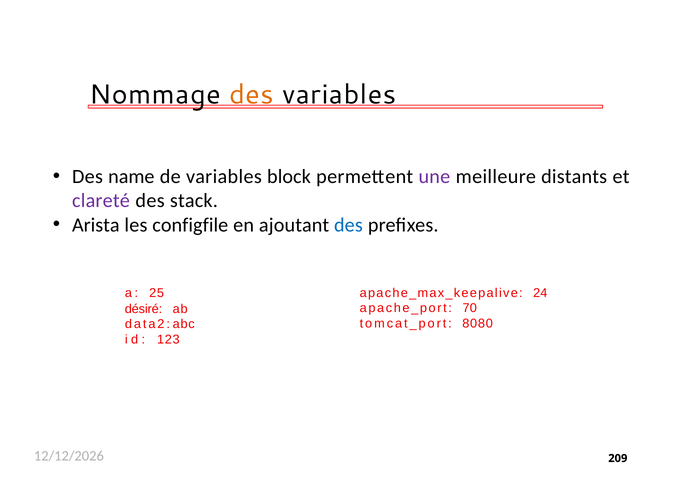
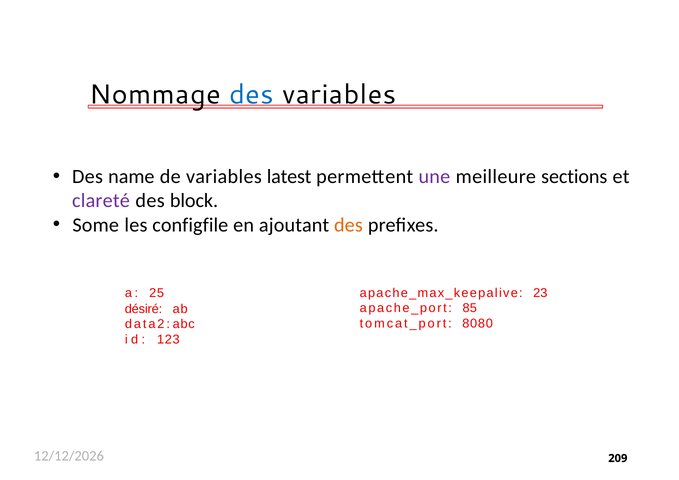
des at (251, 95) colour: orange -> blue
block: block -> latest
distants: distants -> sections
stack: stack -> block
Arista: Arista -> Some
des at (348, 225) colour: blue -> orange
24: 24 -> 23
70: 70 -> 85
